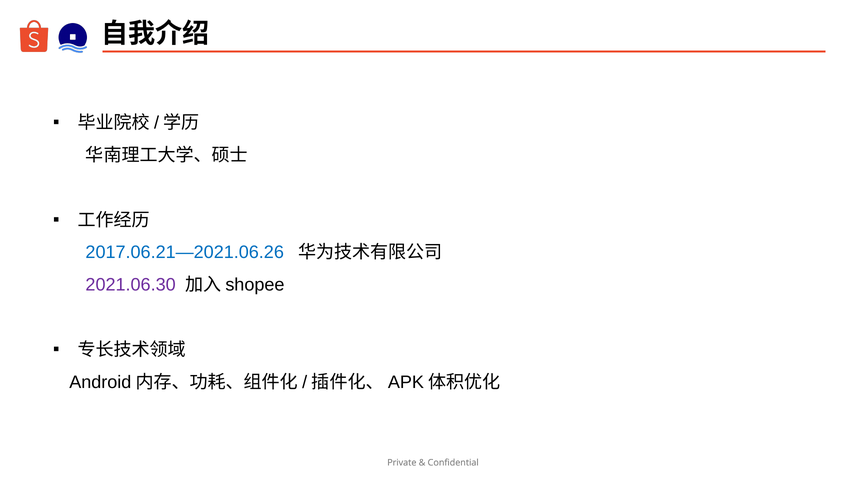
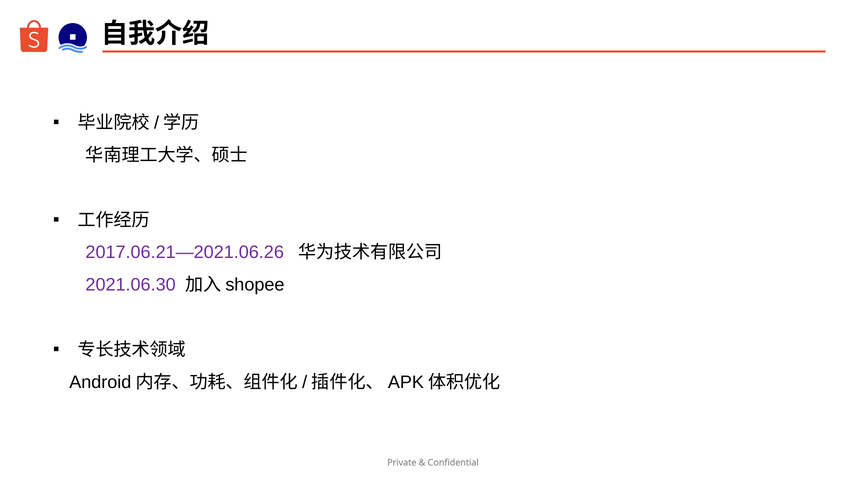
2017.06.21—2021.06.26 colour: blue -> purple
